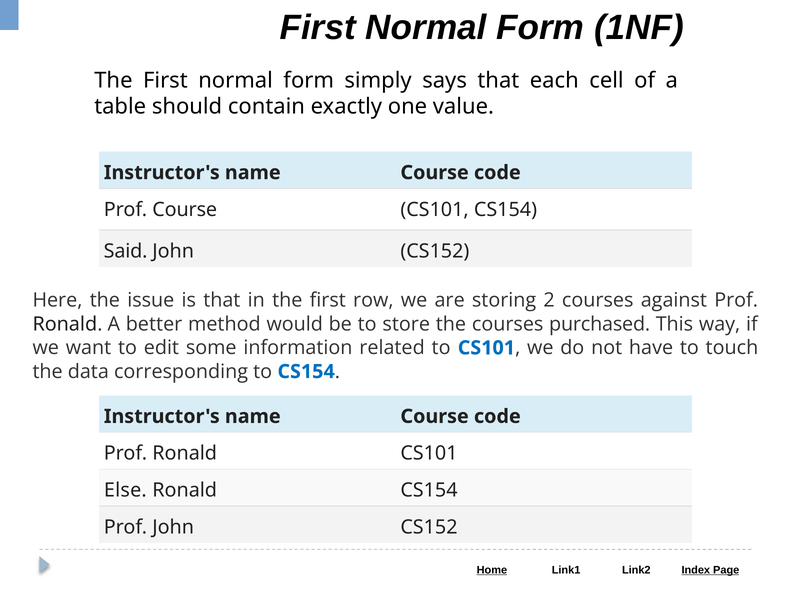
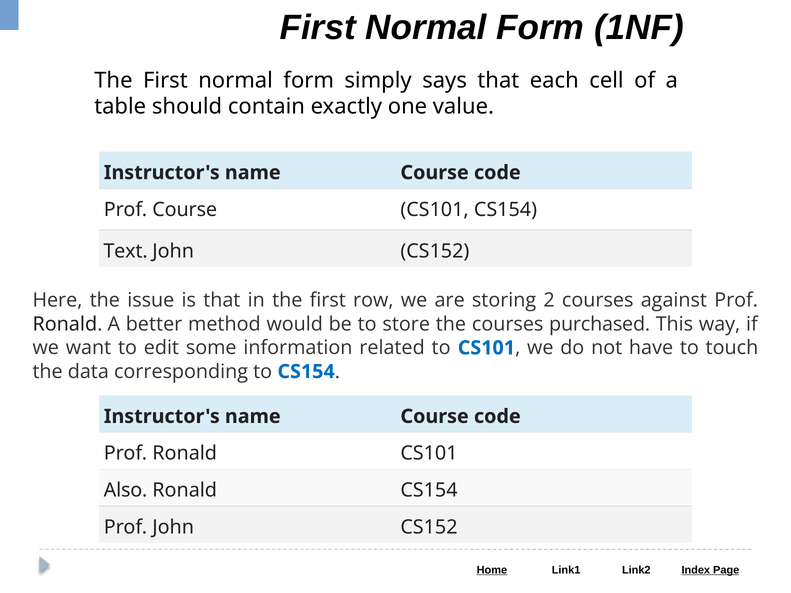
Said: Said -> Text
Else: Else -> Also
